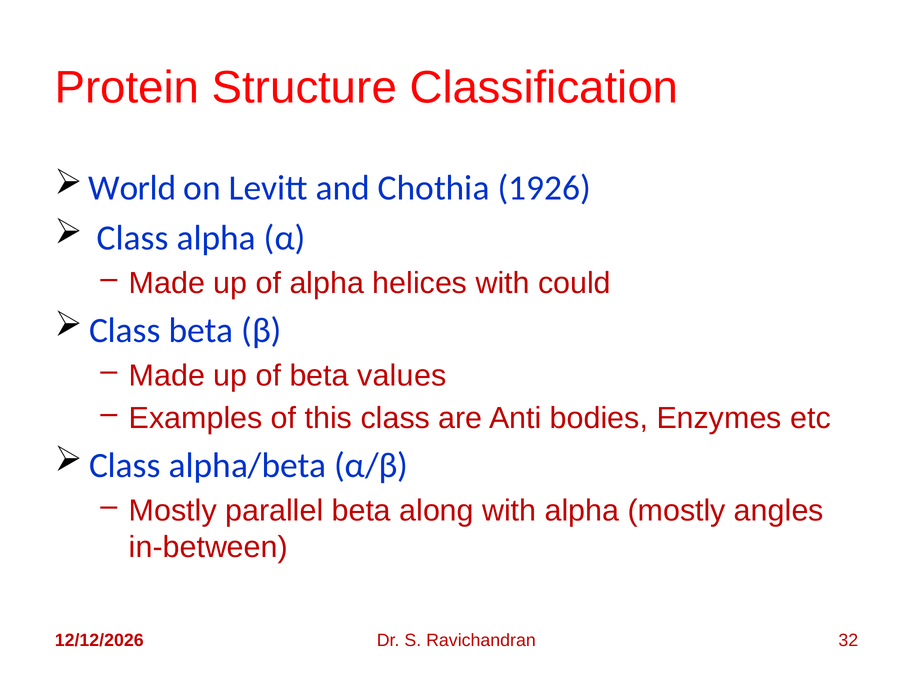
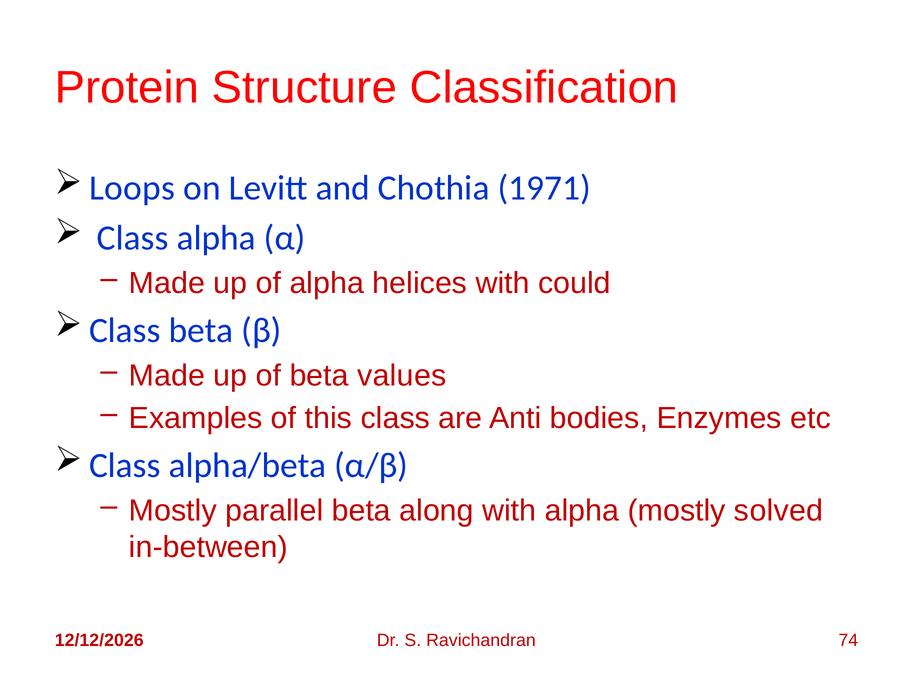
World: World -> Loops
1926: 1926 -> 1971
angles: angles -> solved
32: 32 -> 74
